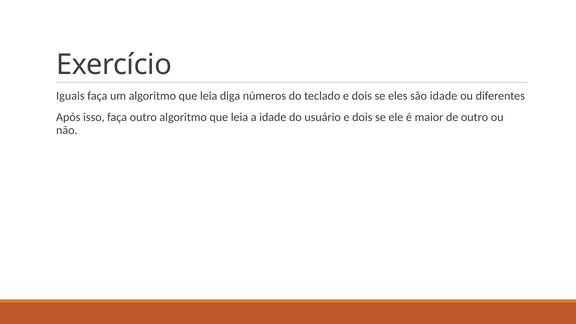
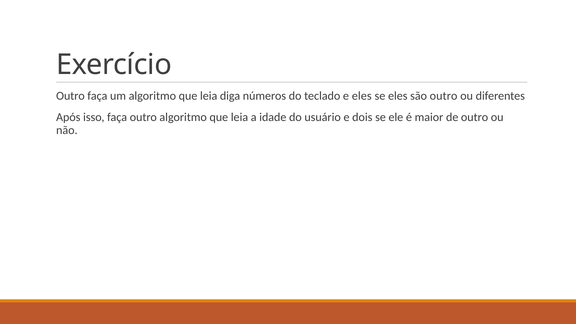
Iguais at (70, 96): Iguais -> Outro
teclado e dois: dois -> eles
são idade: idade -> outro
